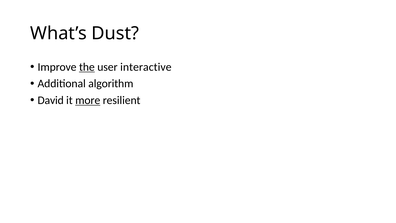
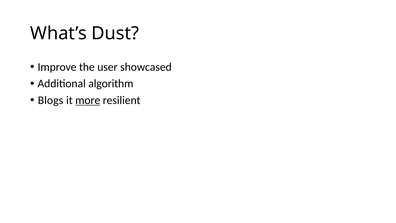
the underline: present -> none
interactive: interactive -> showcased
David: David -> Blogs
